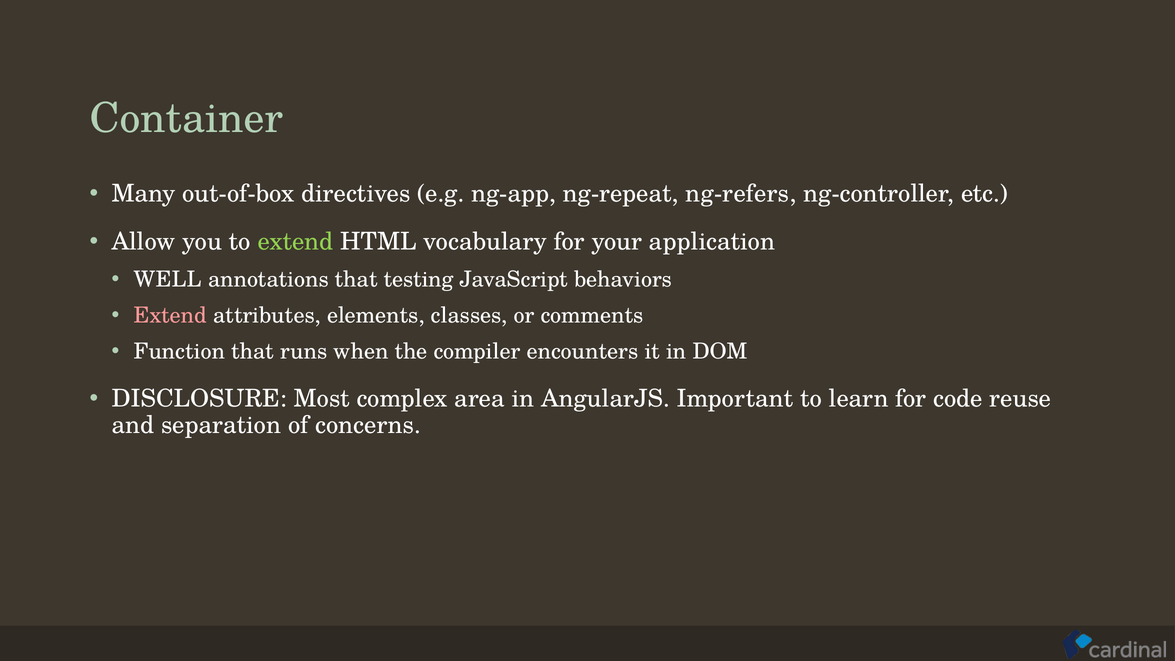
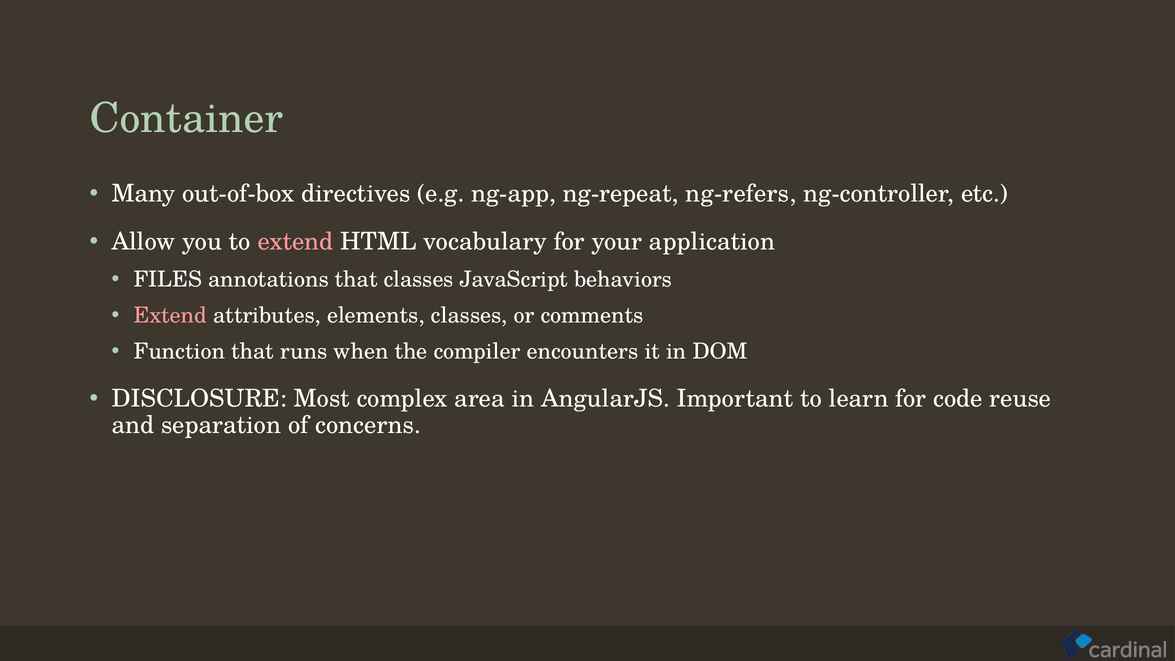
extend at (295, 242) colour: light green -> pink
WELL: WELL -> FILES
that testing: testing -> classes
